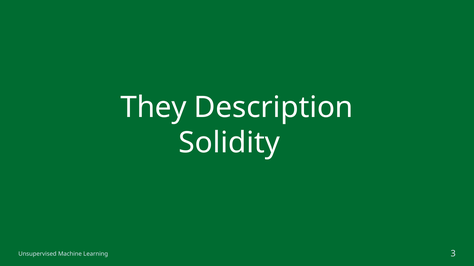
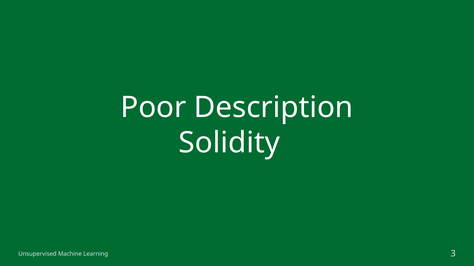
They: They -> Poor
